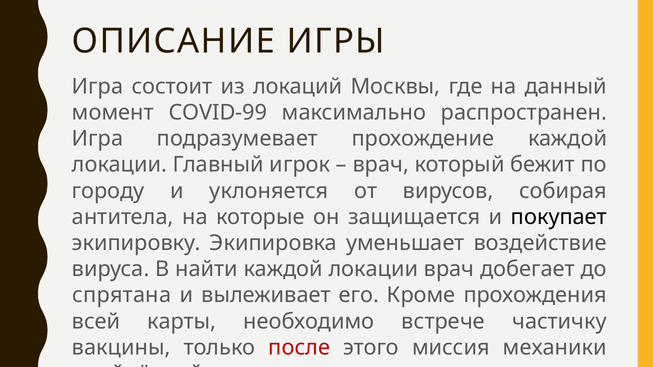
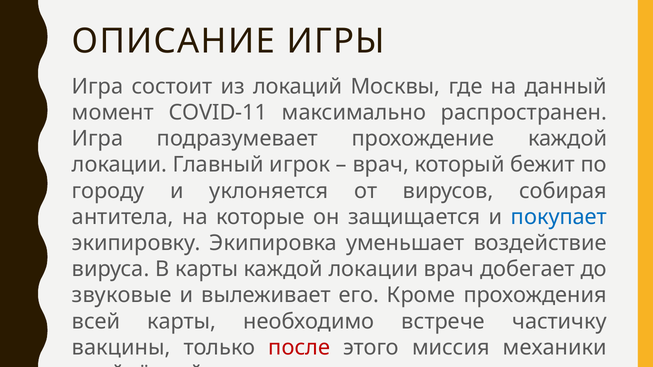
COVID-99: COVID-99 -> COVID-11
покупает colour: black -> blue
В найти: найти -> карты
спрятана: спрятана -> звуковые
